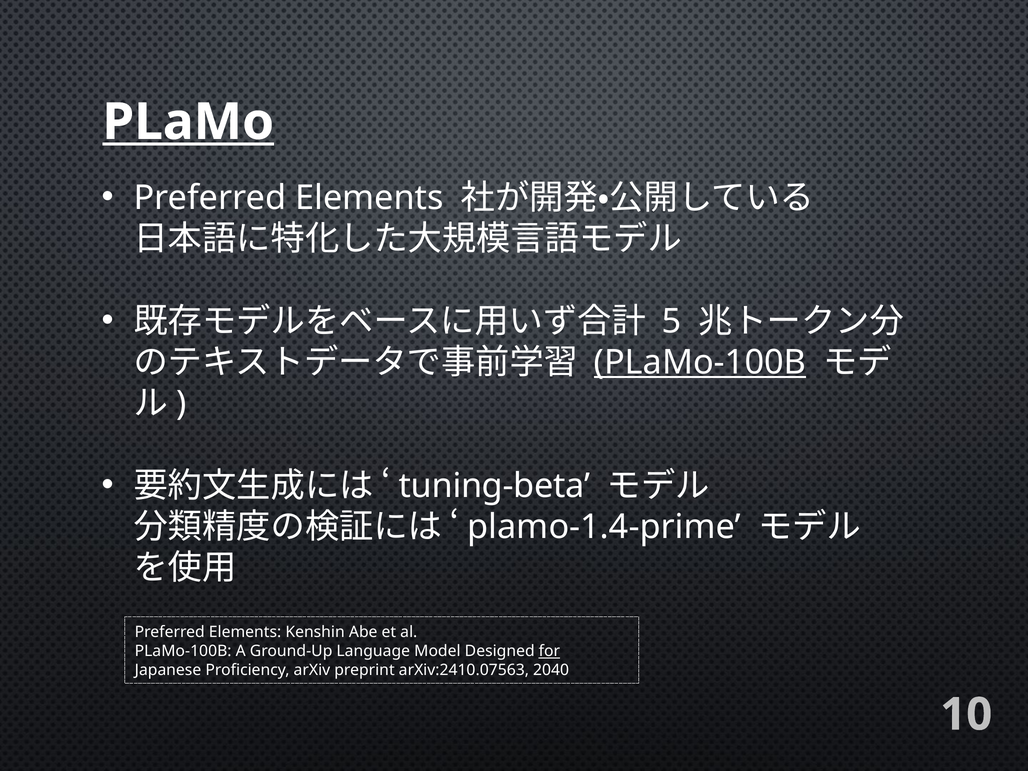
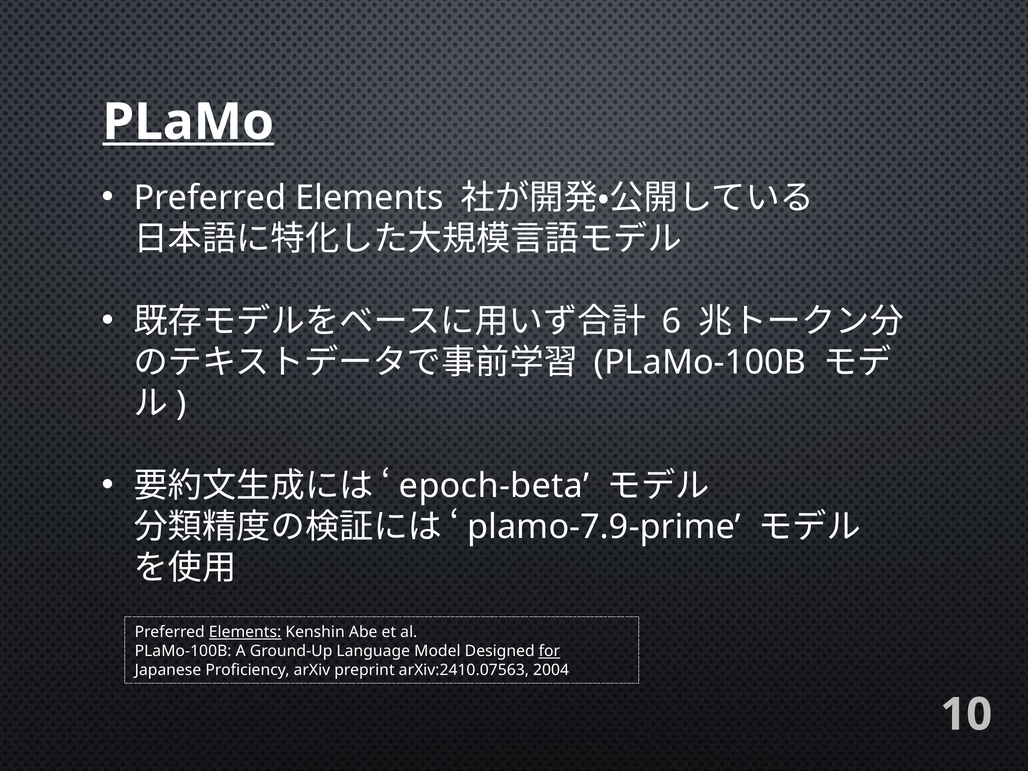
5: 5 -> 6
PLaMo-100B at (700, 362) underline: present -> none
tuning-beta: tuning-beta -> epoch-beta
plamo-1.4-prime: plamo-1.4-prime -> plamo-7.9-prime
Elements at (245, 632) underline: none -> present
2040: 2040 -> 2004
